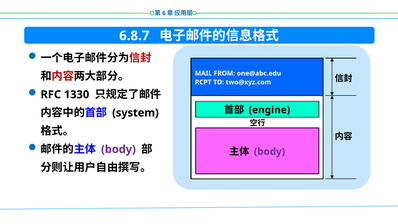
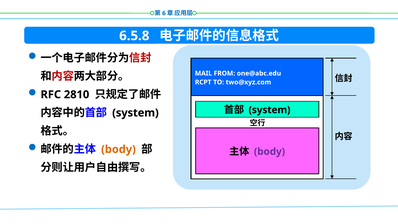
6.8.7: 6.8.7 -> 6.5.8
1330: 1330 -> 2810
engine at (269, 110): engine -> system
body at (118, 149) colour: purple -> orange
